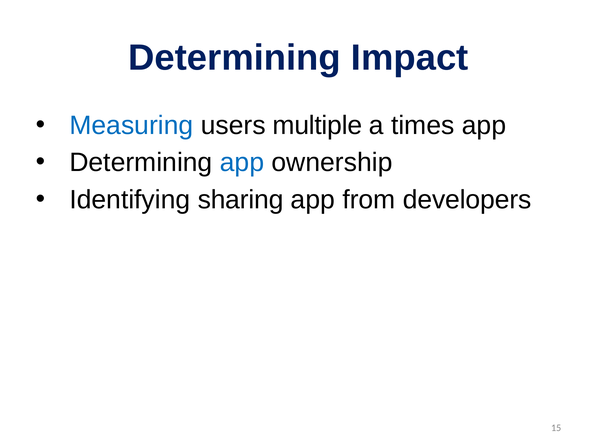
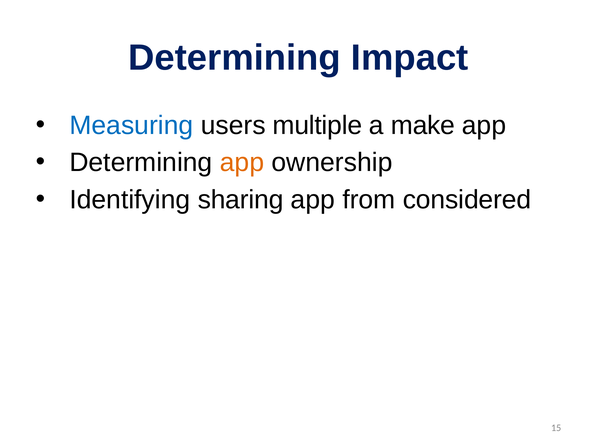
times: times -> make
app at (242, 162) colour: blue -> orange
developers: developers -> considered
